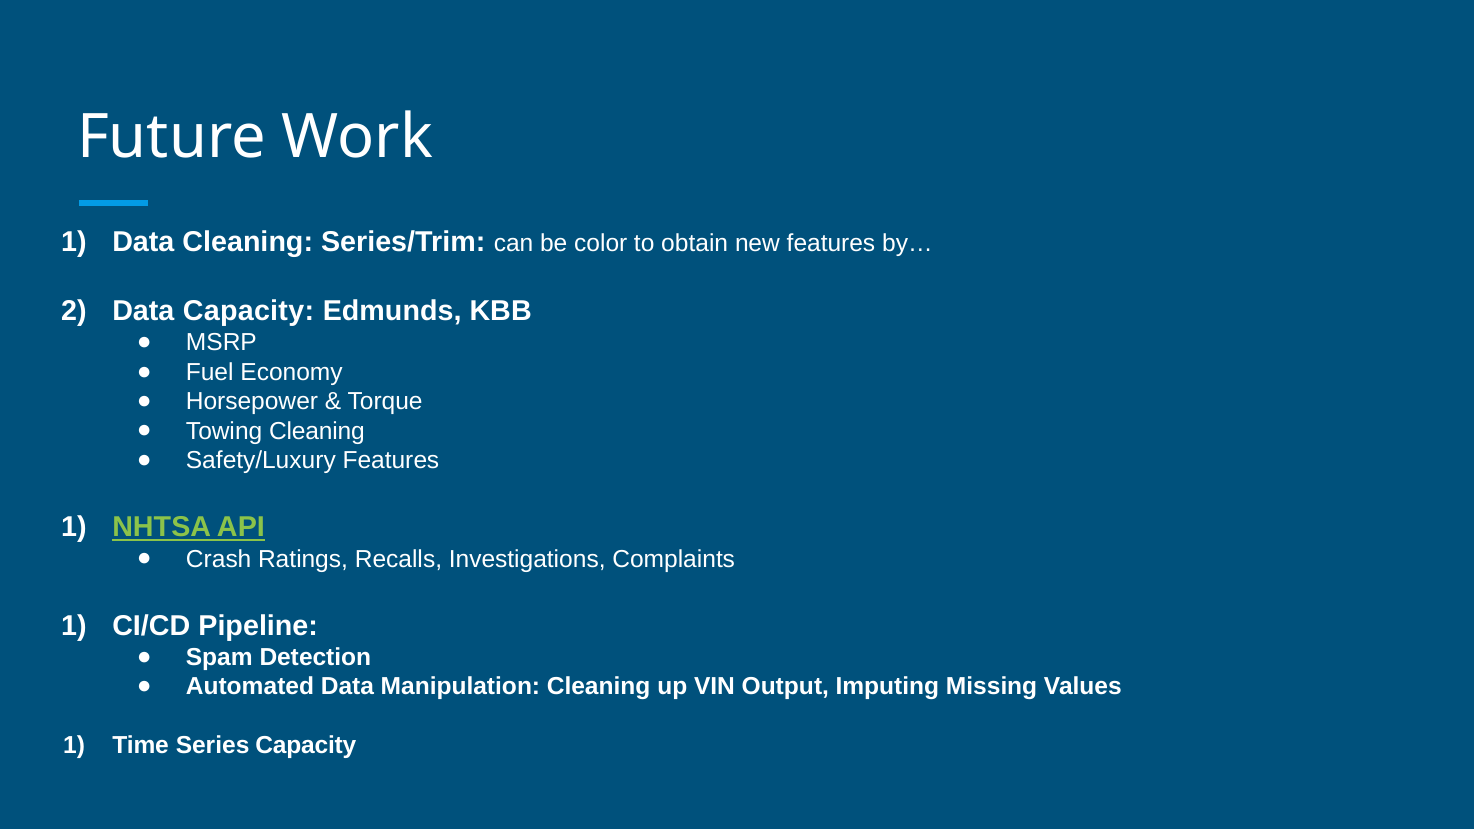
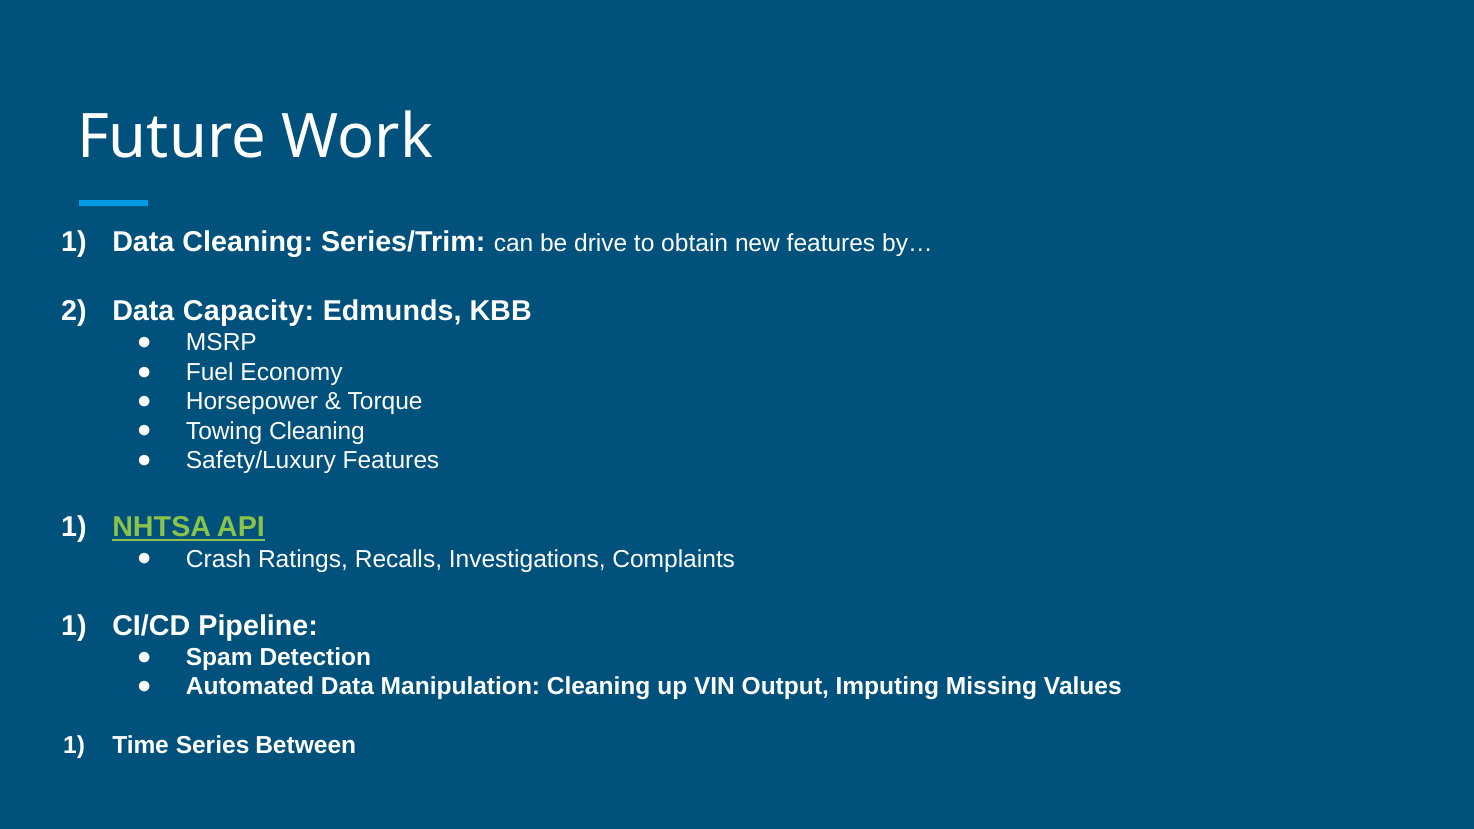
color: color -> drive
Series Capacity: Capacity -> Between
